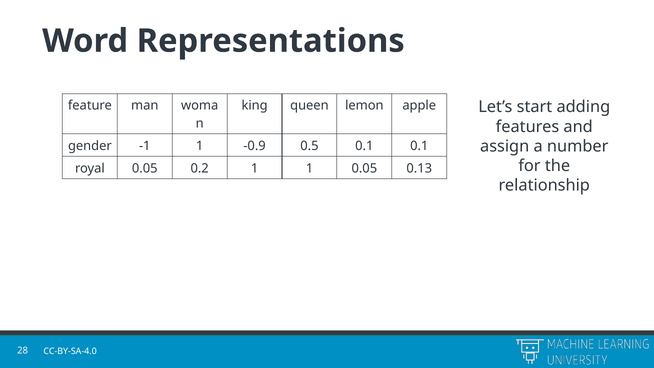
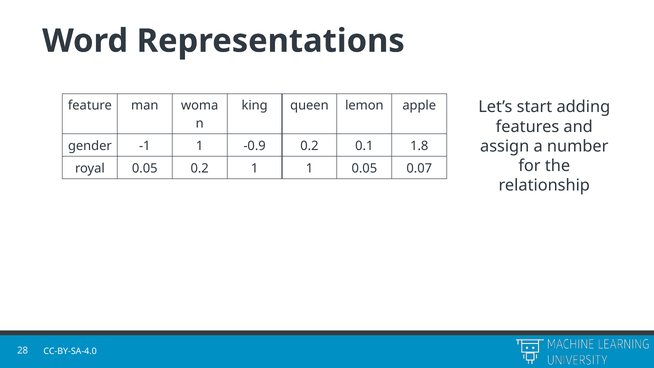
-0.9 0.5: 0.5 -> 0.2
0.1 0.1: 0.1 -> 1.8
0.13: 0.13 -> 0.07
